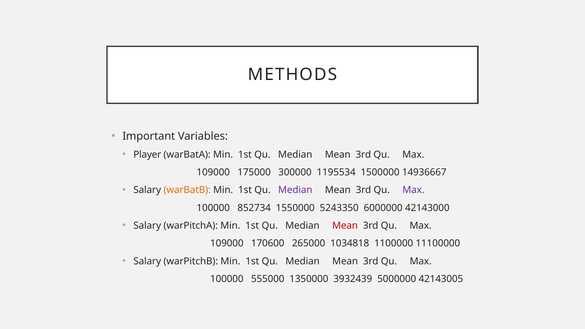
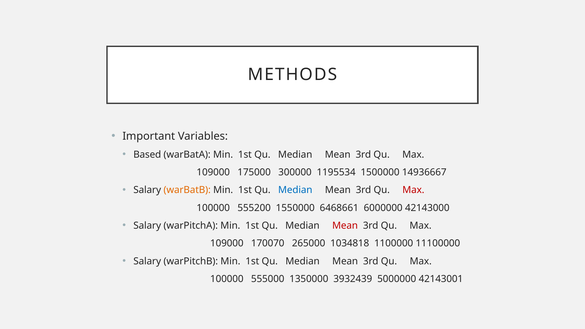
Player: Player -> Based
Median at (295, 190) colour: purple -> blue
Max at (413, 190) colour: purple -> red
852734: 852734 -> 555200
5243350: 5243350 -> 6468661
170600: 170600 -> 170070
42143005: 42143005 -> 42143001
